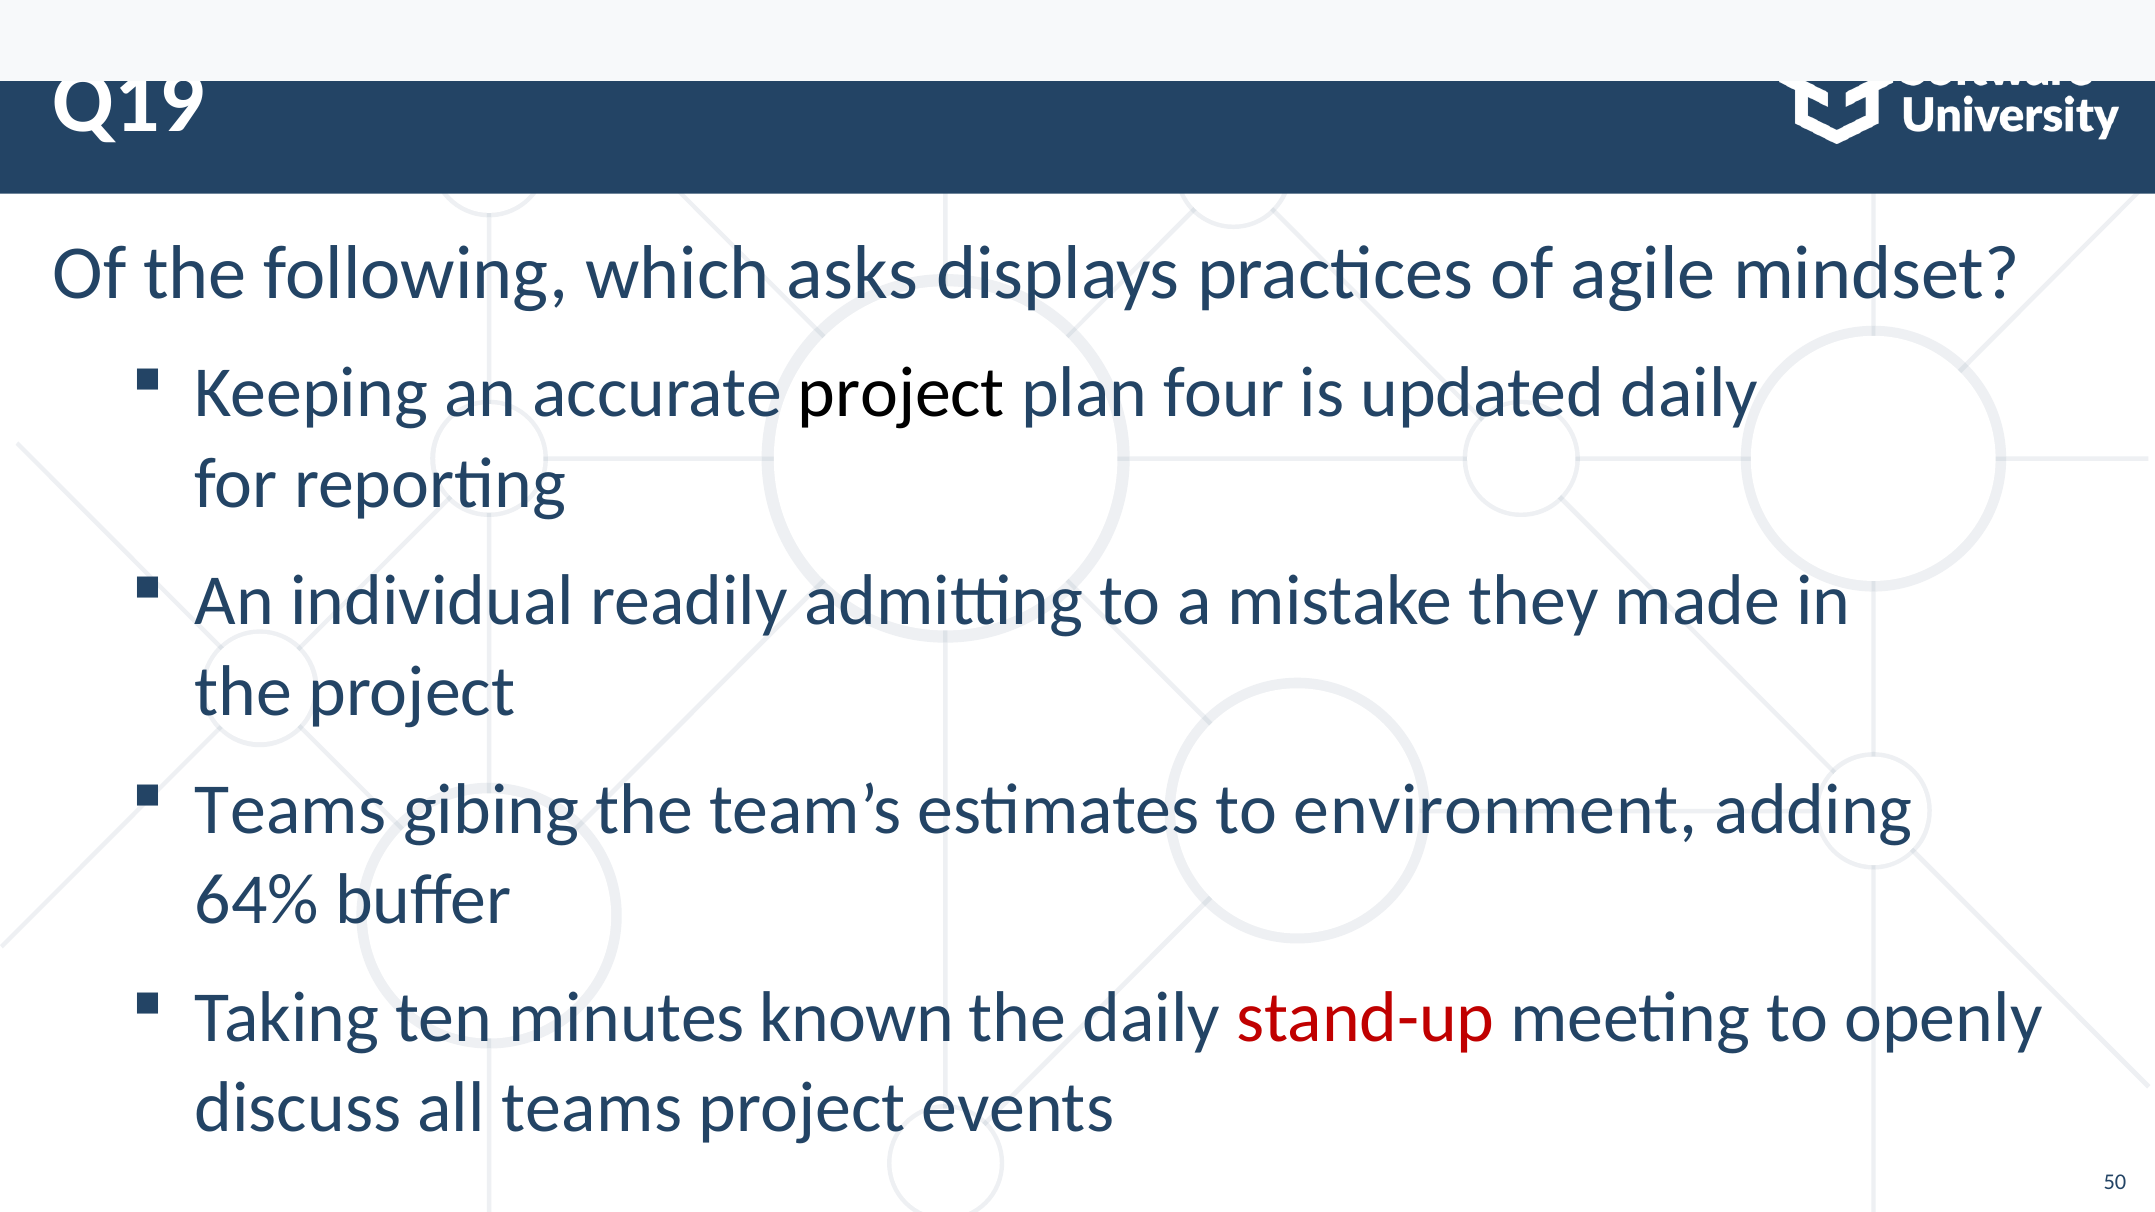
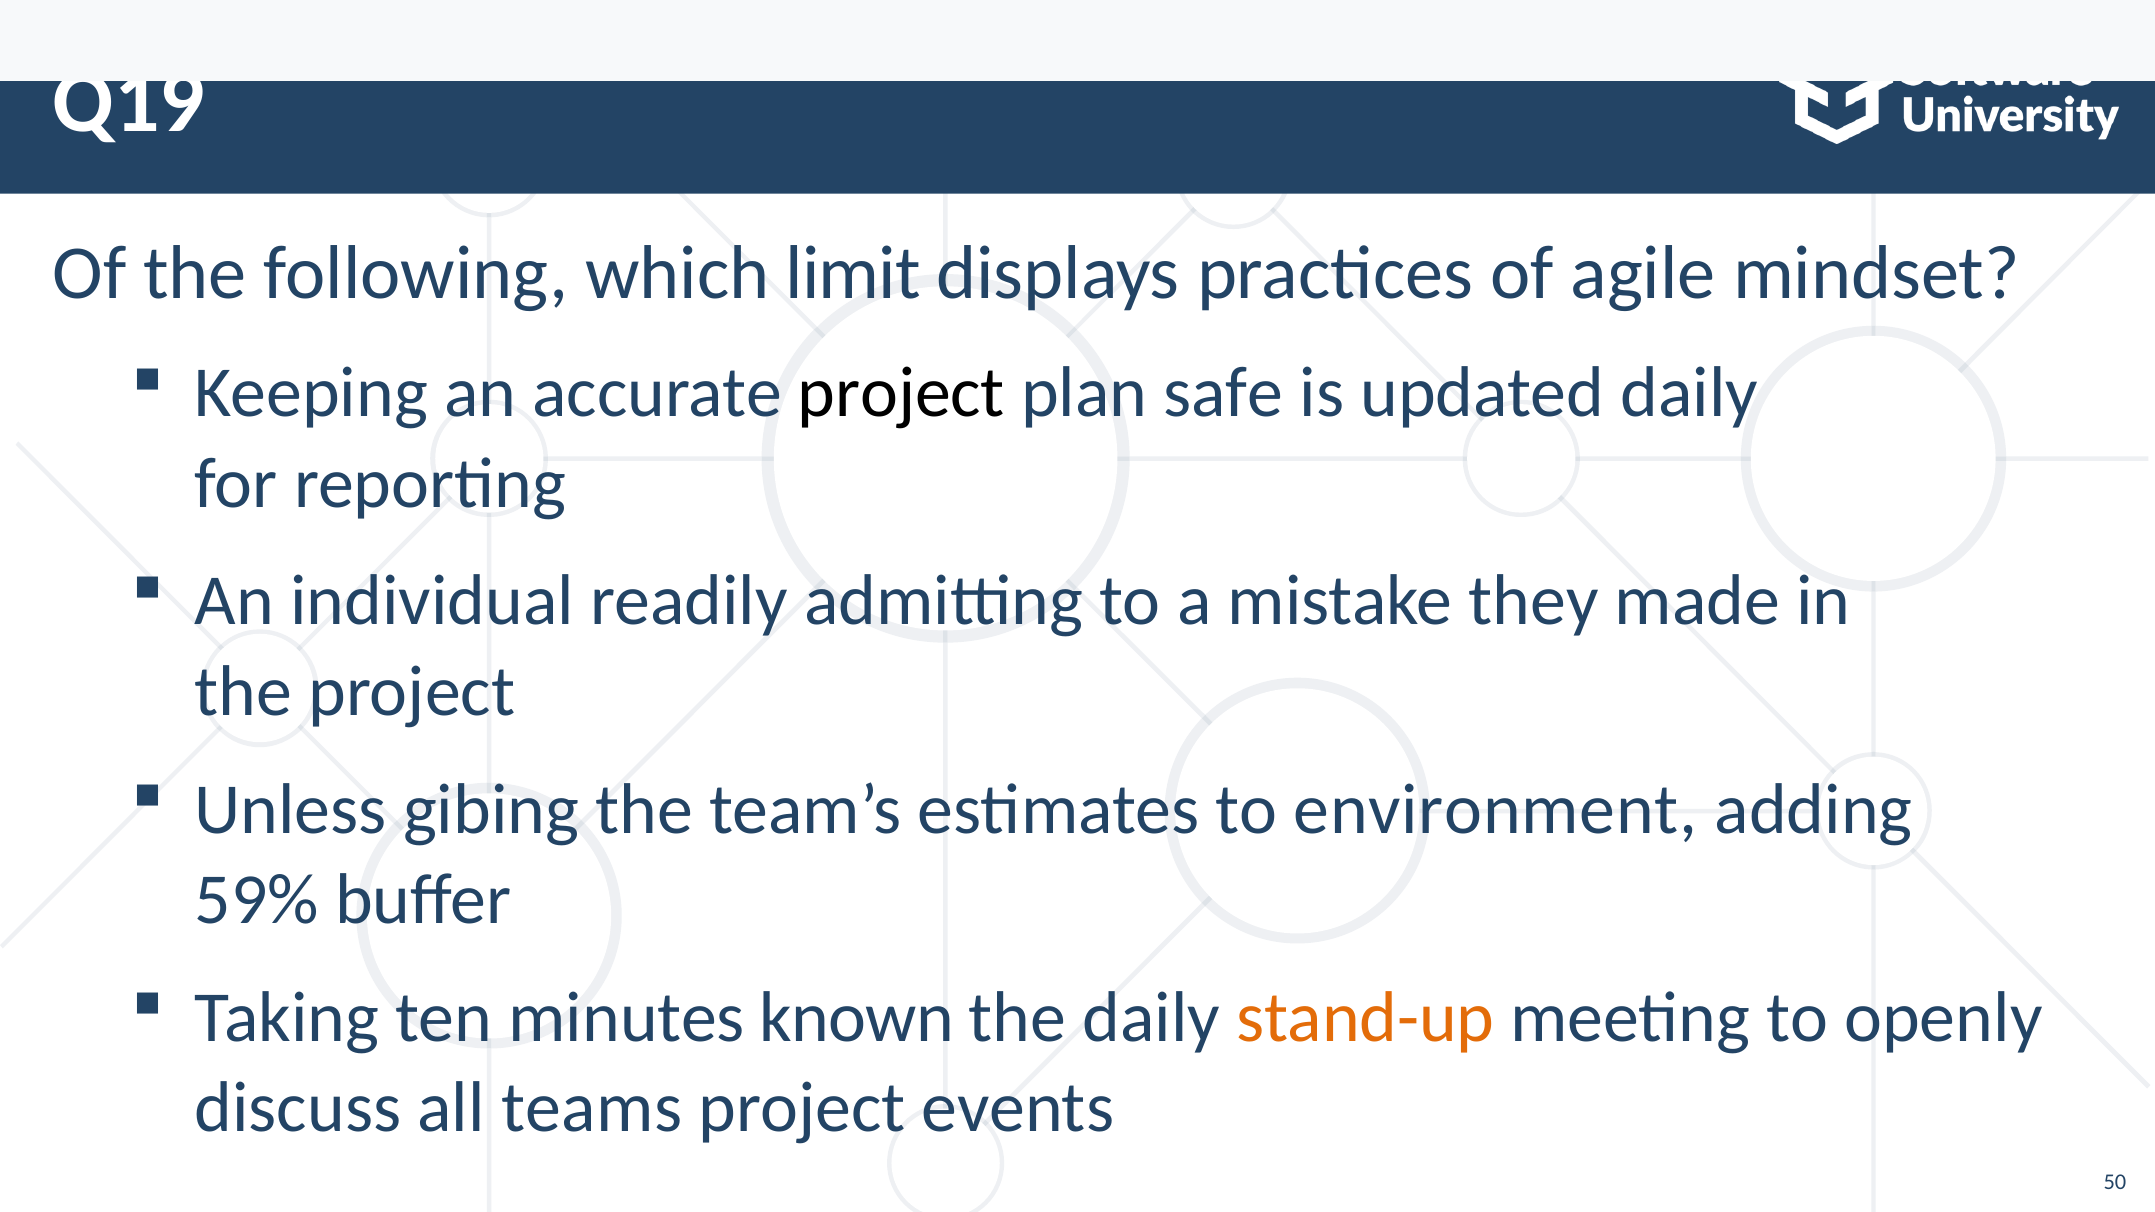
which asks: asks -> limit
four: four -> safe
Teams at (291, 809): Teams -> Unless
64%: 64% -> 59%
stand-up colour: red -> orange
